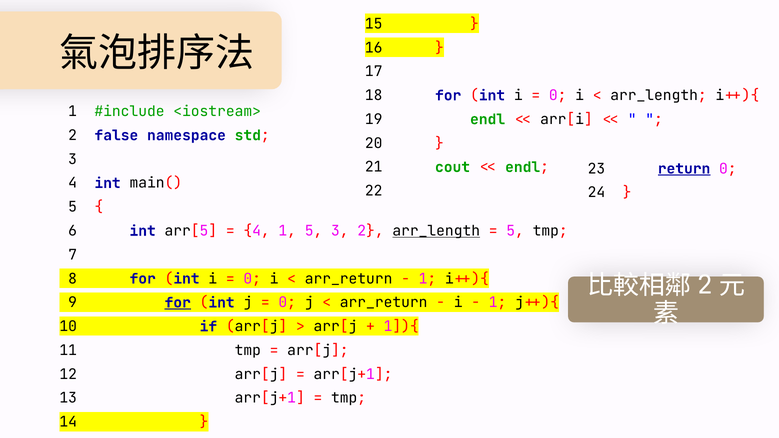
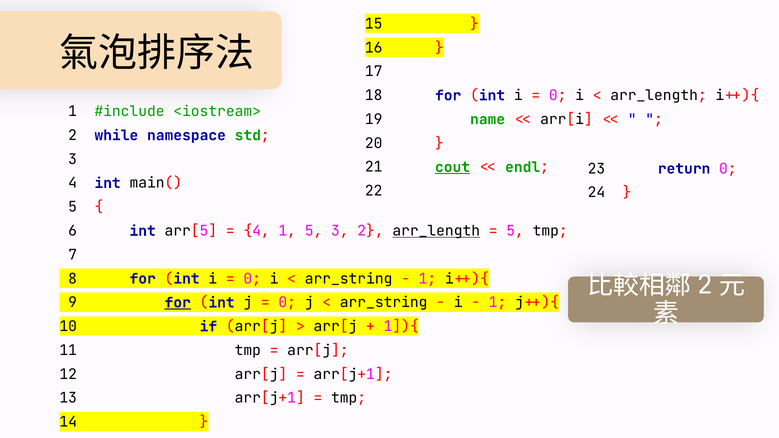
19 endl: endl -> name
false: false -> while
cout underline: none -> present
return underline: present -> none
arr_return at (349, 279): arr_return -> arr_string
arr_return at (384, 303): arr_return -> arr_string
